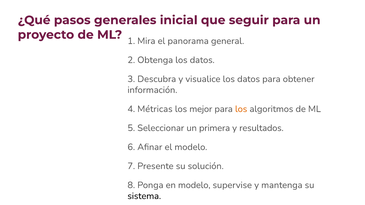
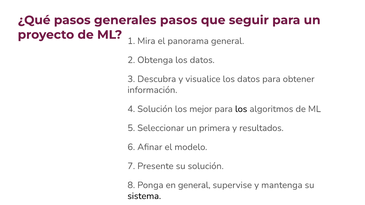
generales inicial: inicial -> pasos
4 Métricas: Métricas -> Solución
los at (241, 109) colour: orange -> black
en modelo: modelo -> general
